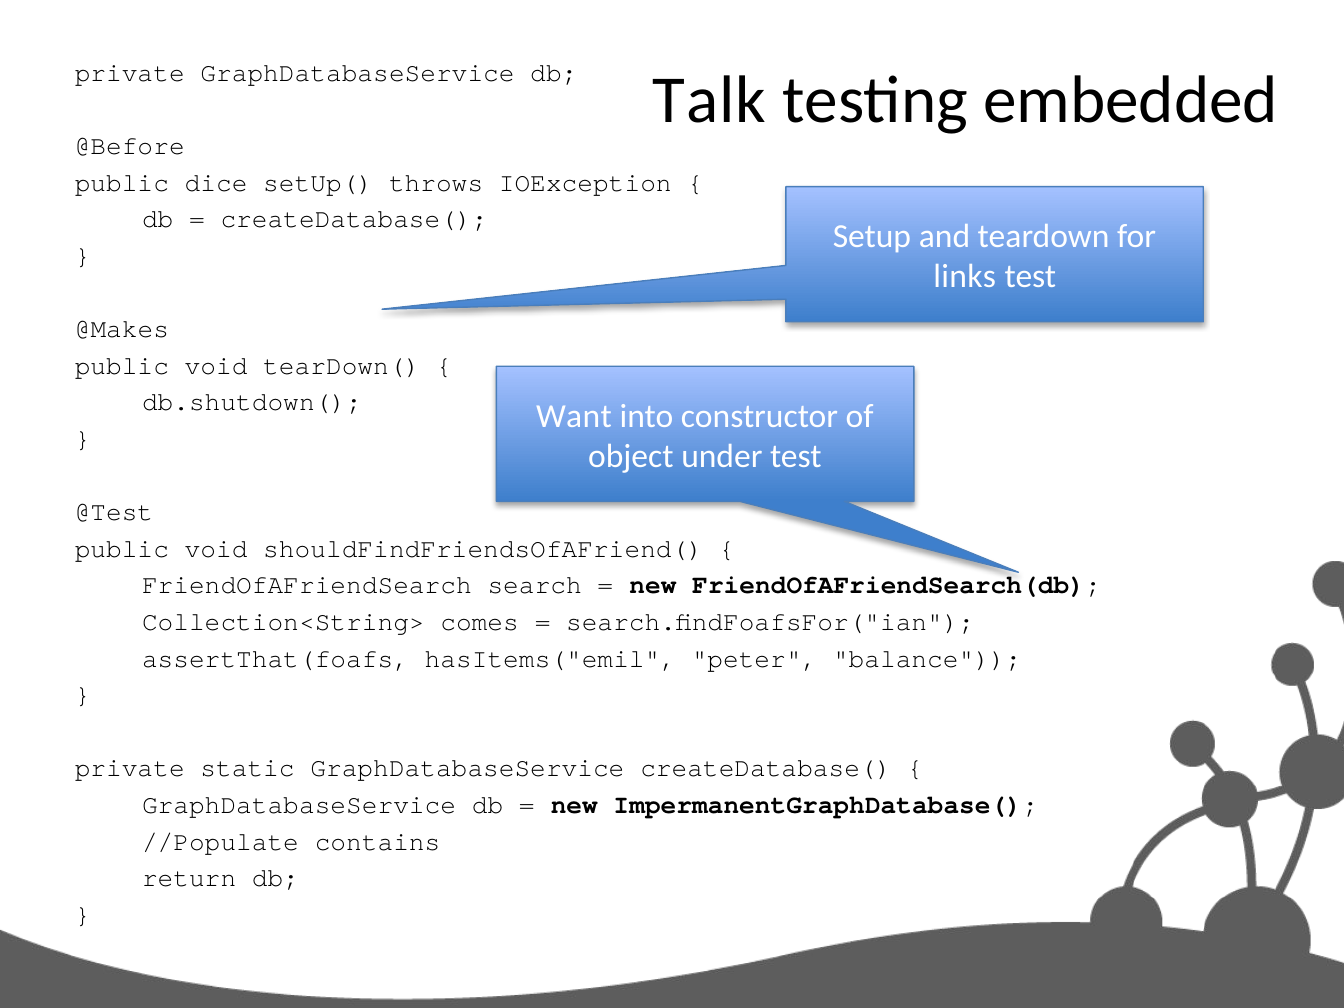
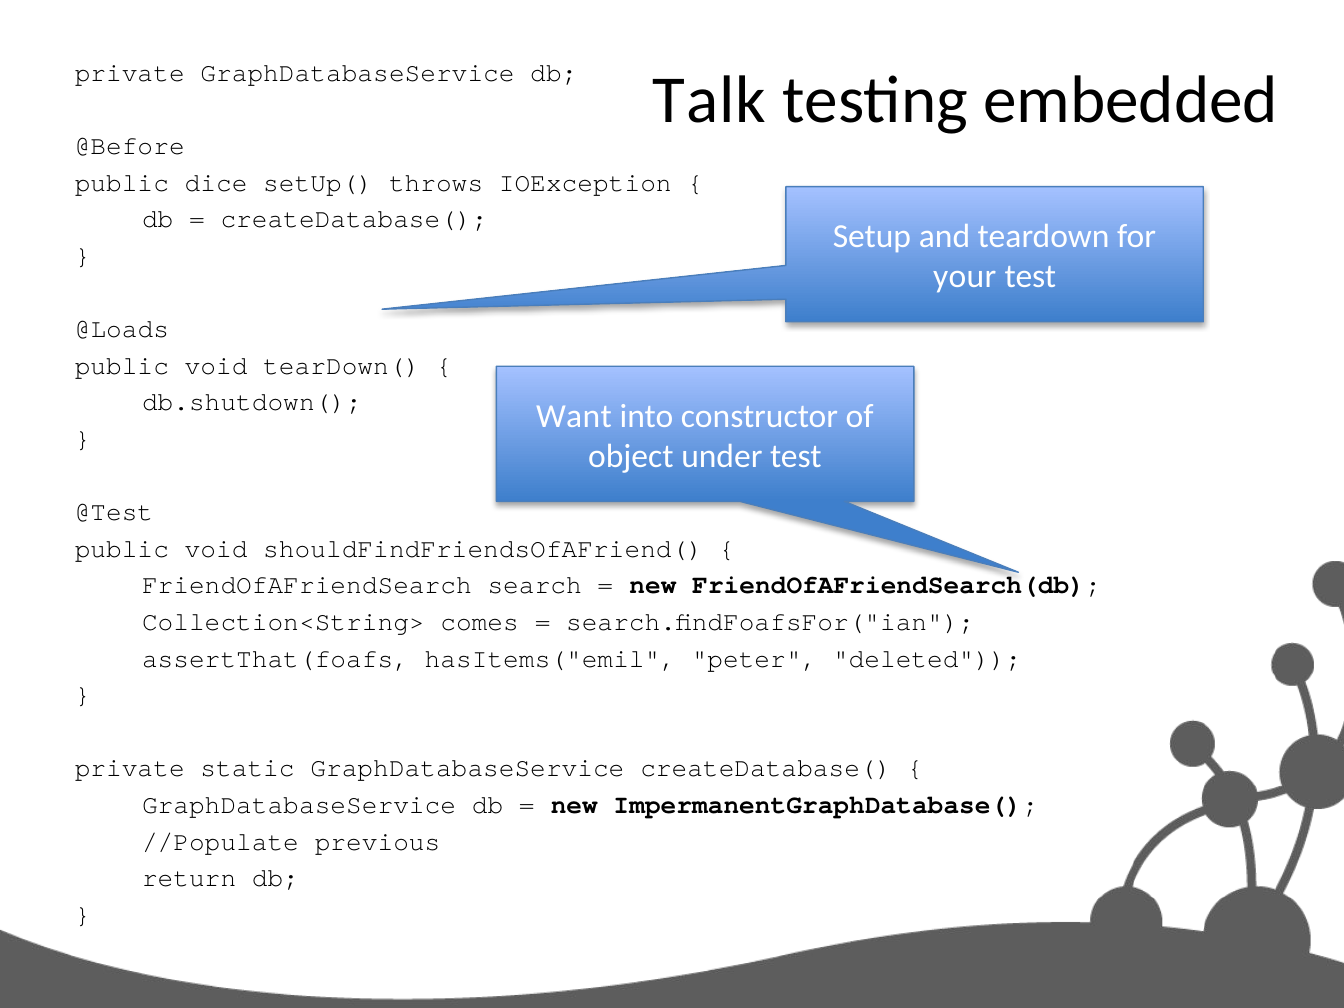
links: links -> your
@Makes: @Makes -> @Loads
balance: balance -> deleted
contains: contains -> previous
